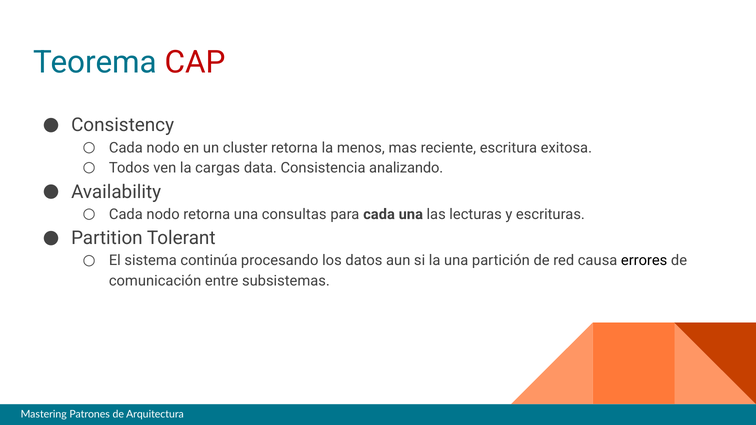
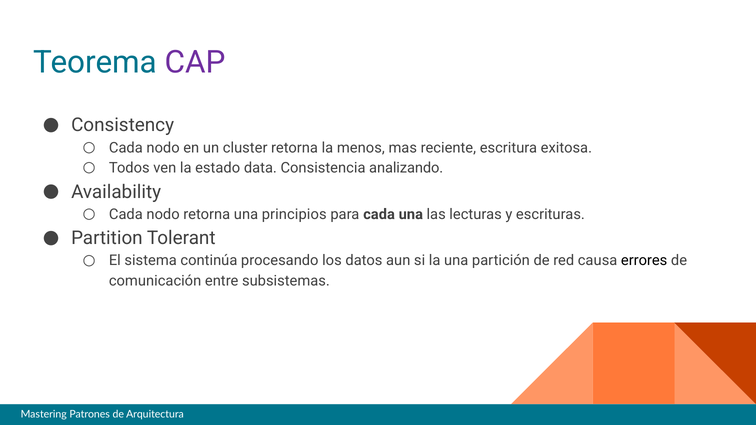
CAP colour: red -> purple
cargas: cargas -> estado
consultas: consultas -> principios
